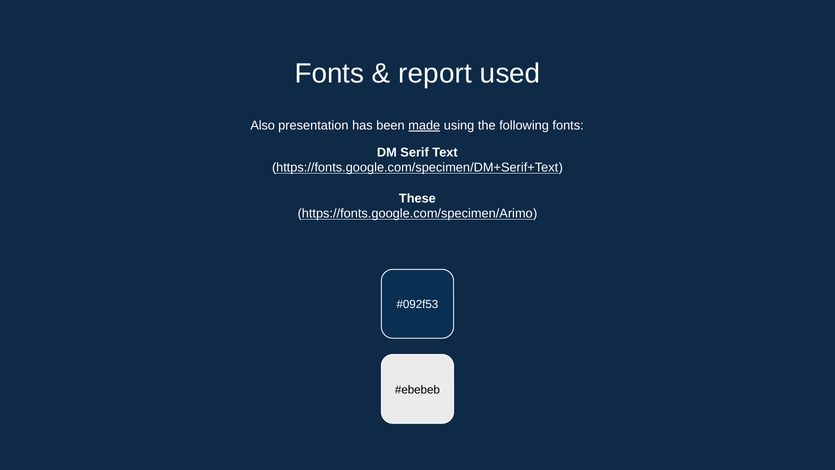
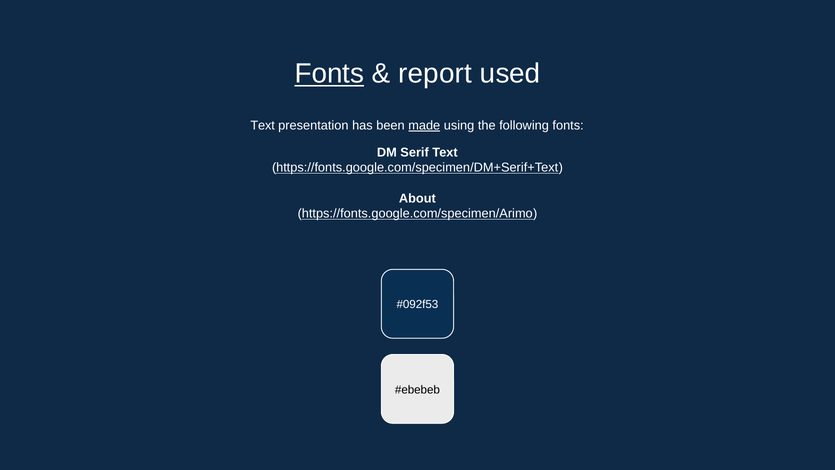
Fonts at (329, 74) underline: none -> present
Also at (263, 125): Also -> Text
These: These -> About
